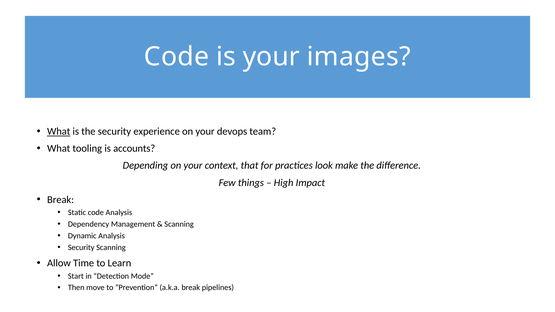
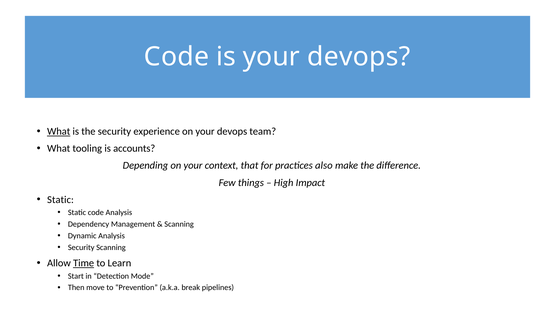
is your images: images -> devops
look: look -> also
Break at (61, 200): Break -> Static
Time underline: none -> present
